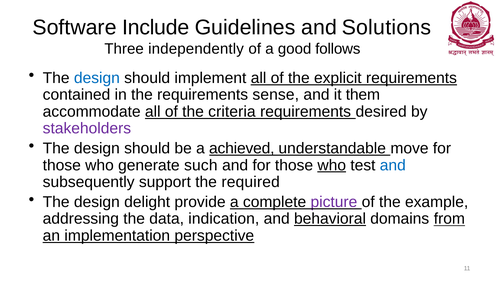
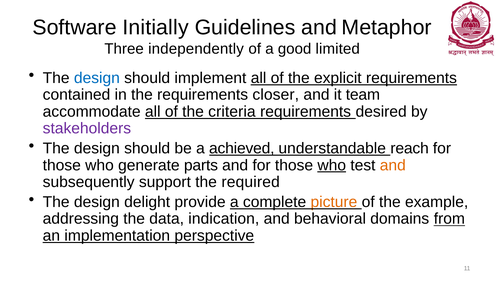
Include: Include -> Initially
Solutions: Solutions -> Metaphor
follows: follows -> limited
sense: sense -> closer
them: them -> team
move: move -> reach
such: such -> parts
and at (393, 165) colour: blue -> orange
picture colour: purple -> orange
behavioral underline: present -> none
